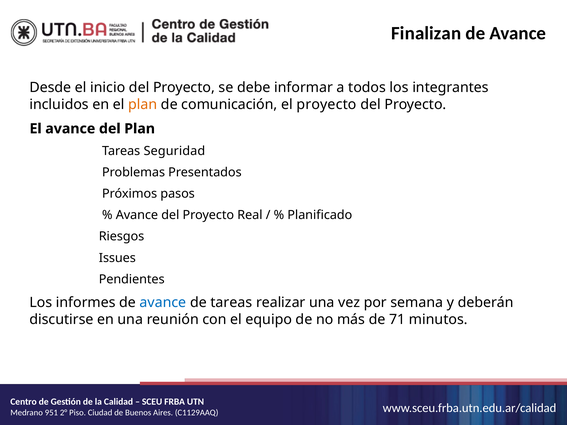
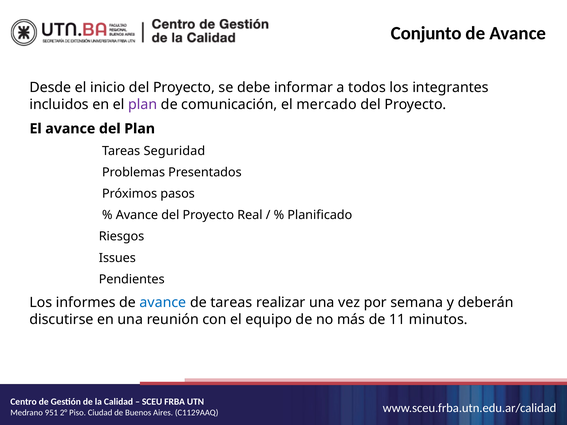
Finalizan: Finalizan -> Conjunto
plan at (143, 105) colour: orange -> purple
el proyecto: proyecto -> mercado
71: 71 -> 11
